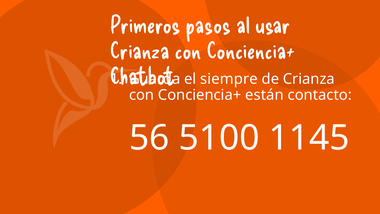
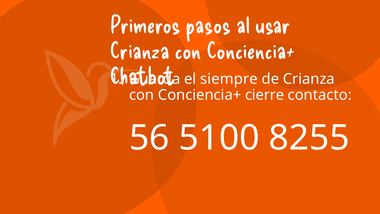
están: están -> cierre
1145: 1145 -> 8255
